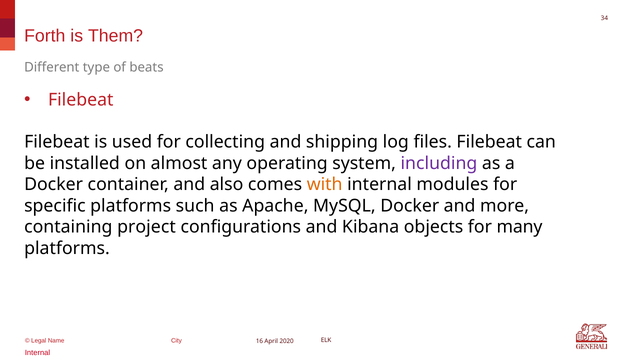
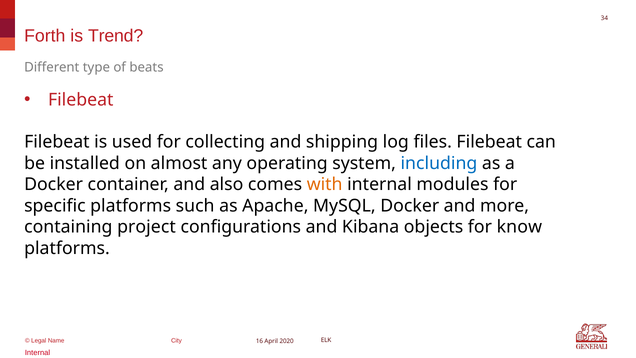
Them: Them -> Trend
including colour: purple -> blue
many: many -> know
